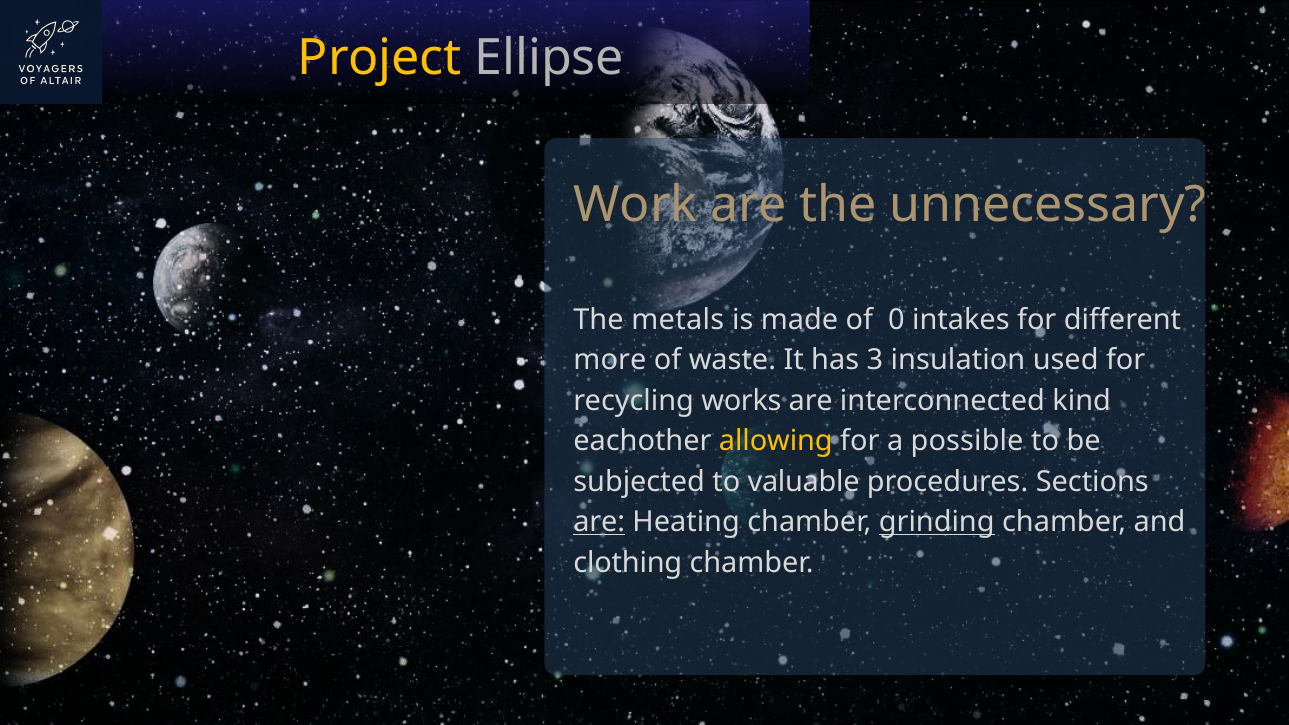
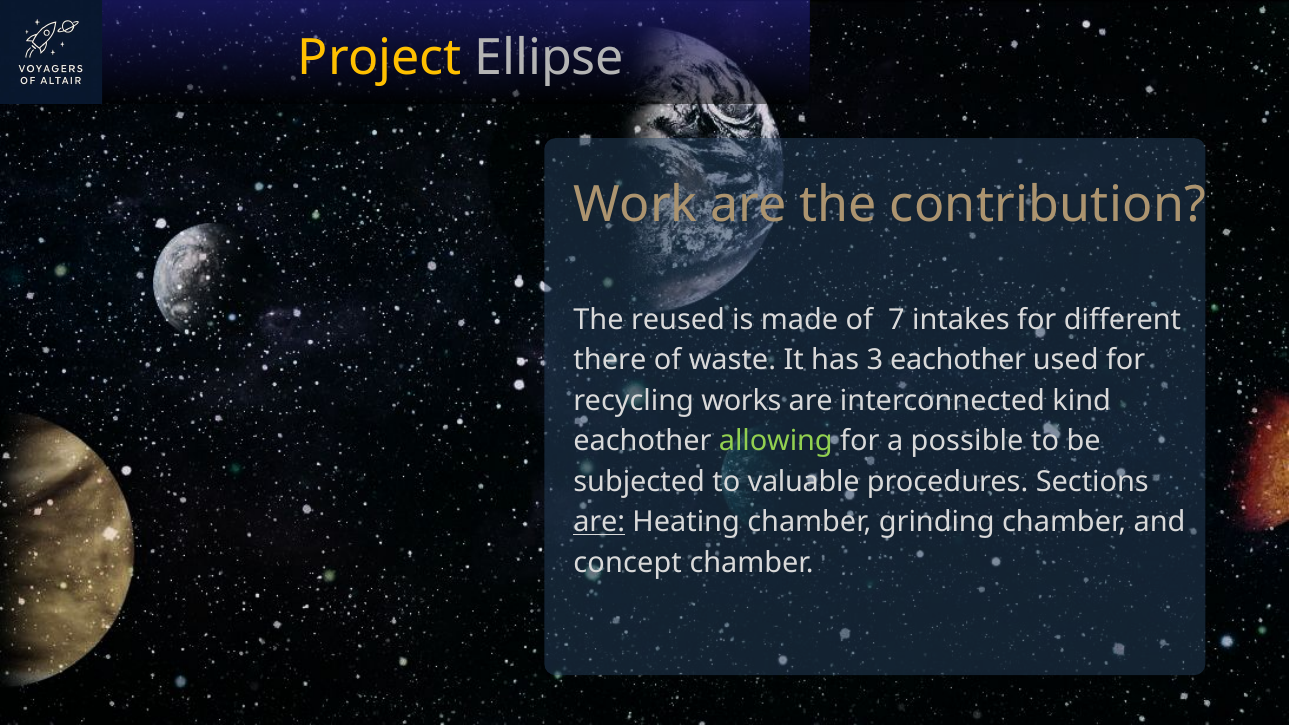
unnecessary: unnecessary -> contribution
metals: metals -> reused
0: 0 -> 7
more: more -> there
3 insulation: insulation -> eachother
allowing colour: yellow -> light green
grinding underline: present -> none
clothing: clothing -> concept
